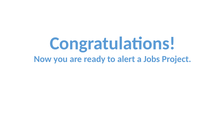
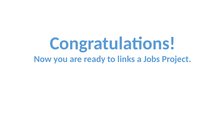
alert: alert -> links
